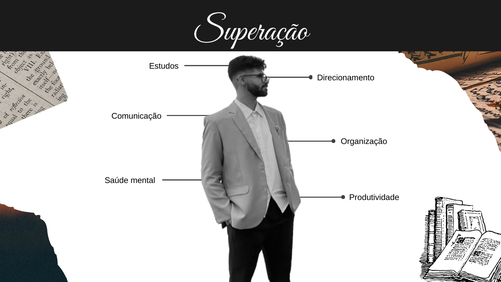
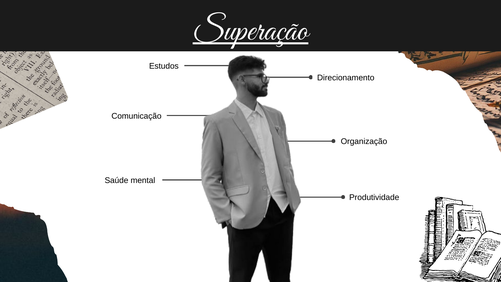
Superação underline: none -> present
